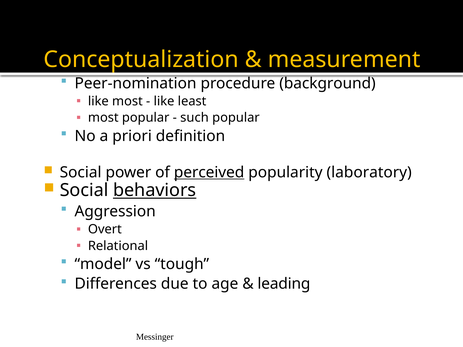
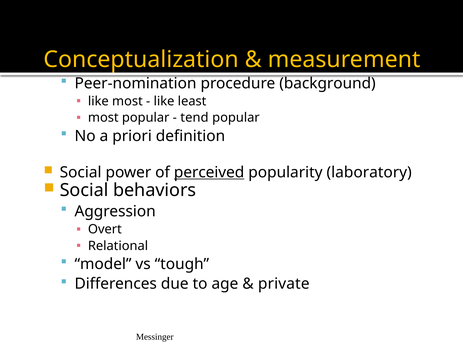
such: such -> tend
behaviors underline: present -> none
leading: leading -> private
